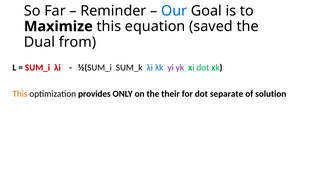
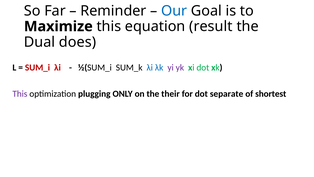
saved: saved -> result
from: from -> does
This at (20, 94) colour: orange -> purple
provides: provides -> plugging
solution: solution -> shortest
